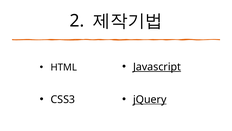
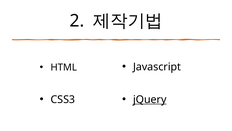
Javascript underline: present -> none
